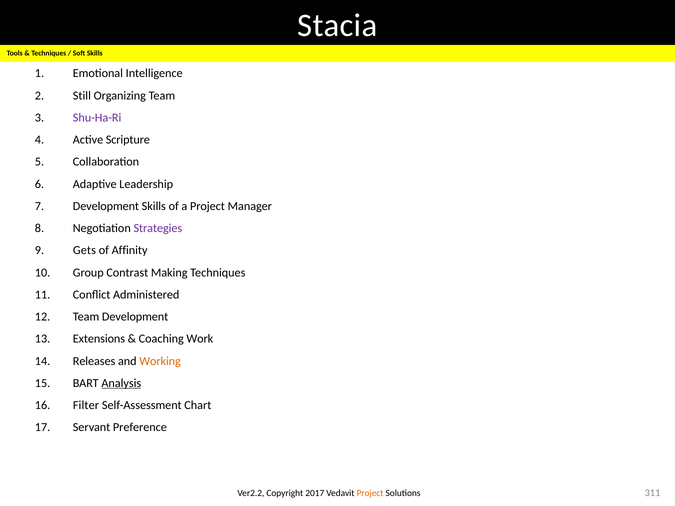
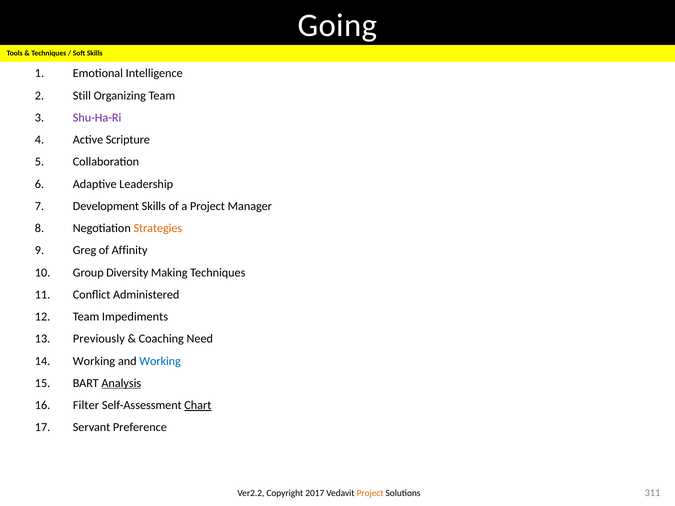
Stacia: Stacia -> Going
Strategies colour: purple -> orange
Gets: Gets -> Greg
Contrast: Contrast -> Diversity
Team Development: Development -> Impediments
Extensions: Extensions -> Previously
Work: Work -> Need
Releases at (94, 361): Releases -> Working
Working at (160, 361) colour: orange -> blue
Chart underline: none -> present
